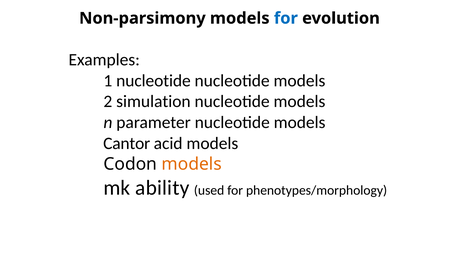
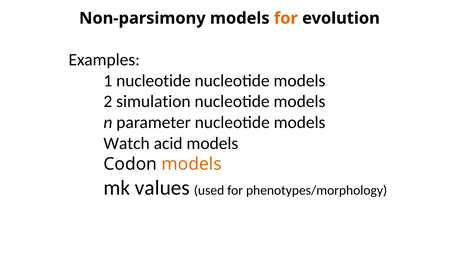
for at (286, 18) colour: blue -> orange
Cantor: Cantor -> Watch
ability: ability -> values
